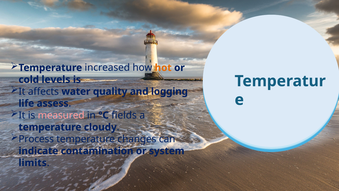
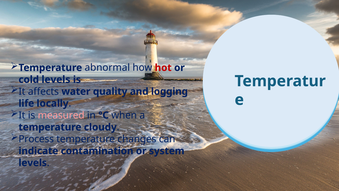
increased: increased -> abnormal
hot colour: orange -> red
assess: assess -> locally
fields: fields -> when
limits at (33, 163): limits -> levels
